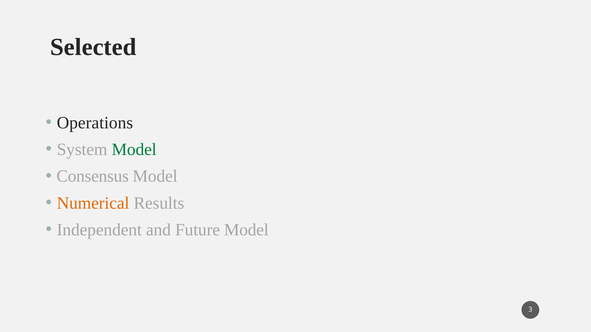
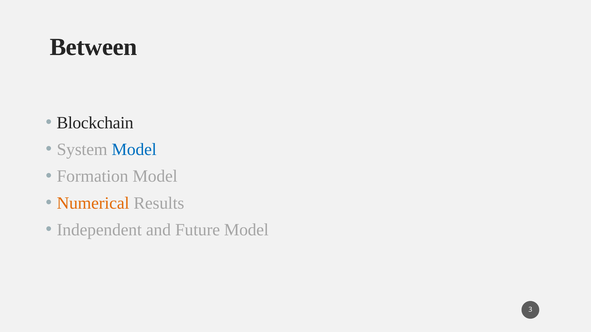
Selected: Selected -> Between
Operations: Operations -> Blockchain
Model at (134, 150) colour: green -> blue
Consensus: Consensus -> Formation
